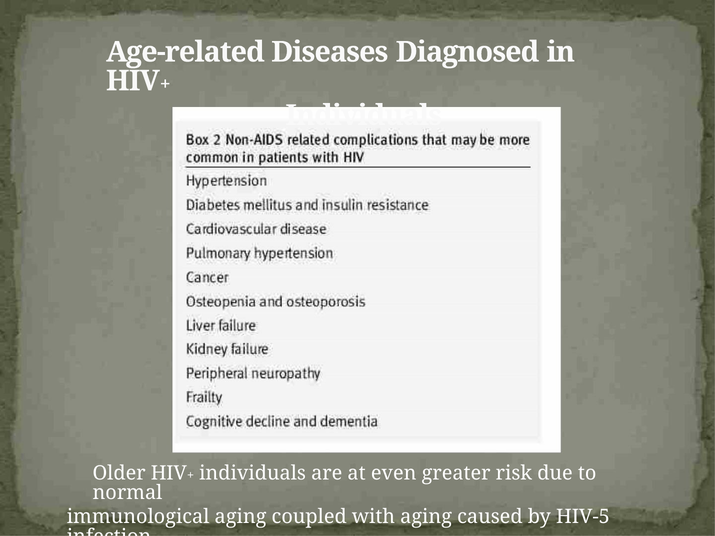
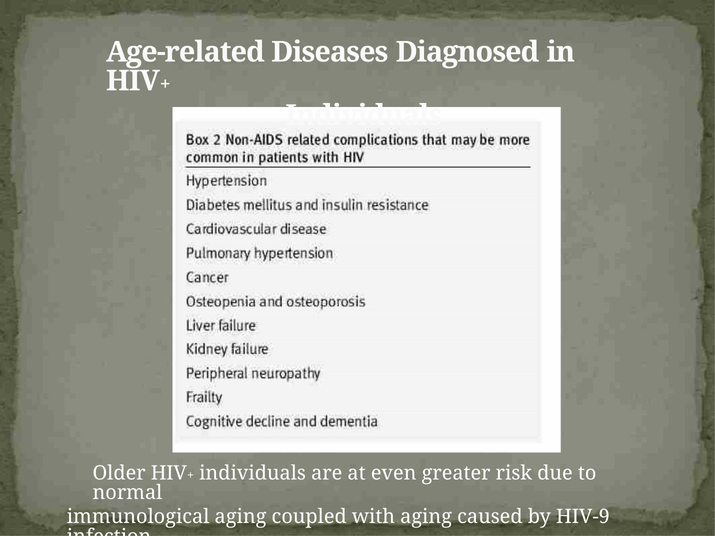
HIV-5: HIV-5 -> HIV-9
